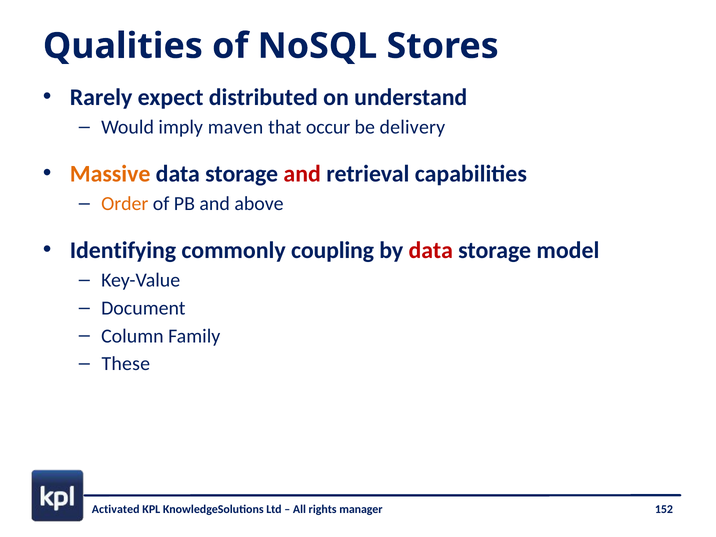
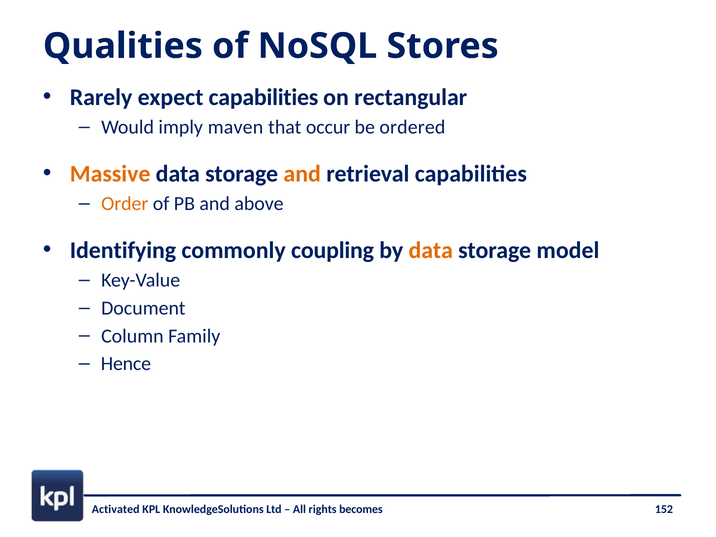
expect distributed: distributed -> capabilities
understand: understand -> rectangular
delivery: delivery -> ordered
and at (302, 174) colour: red -> orange
data at (431, 250) colour: red -> orange
These: These -> Hence
manager: manager -> becomes
